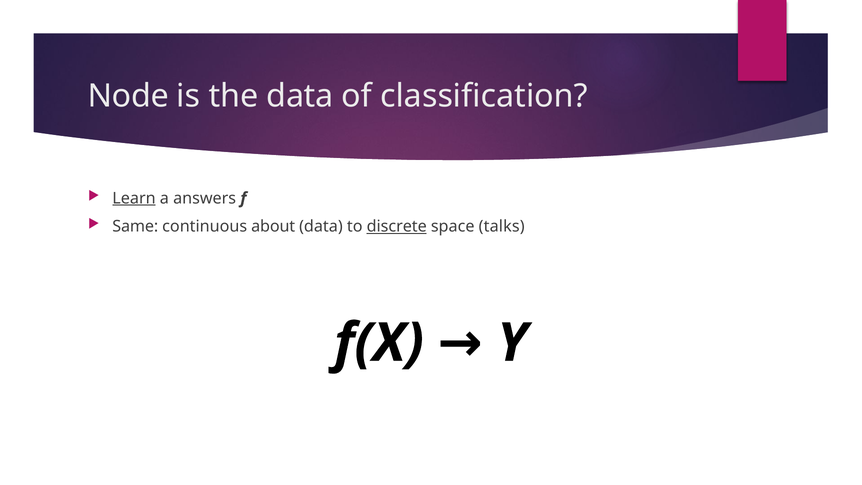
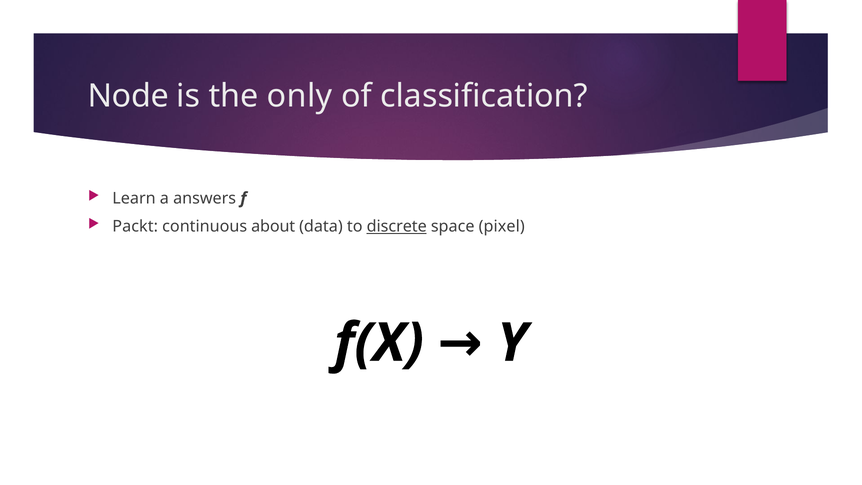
the data: data -> only
Learn underline: present -> none
Same: Same -> Packt
talks: talks -> pixel
